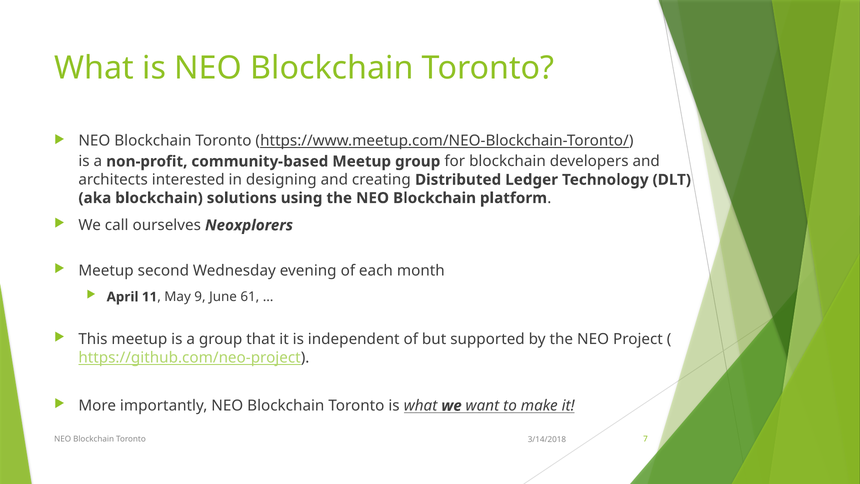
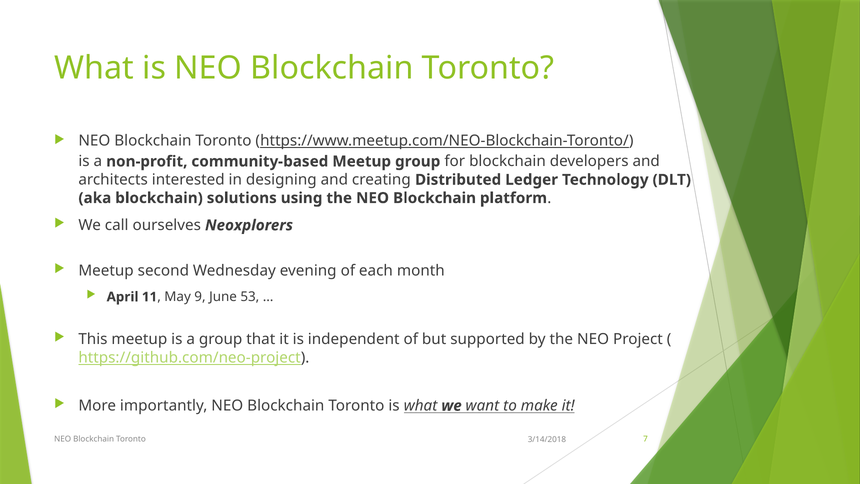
61: 61 -> 53
